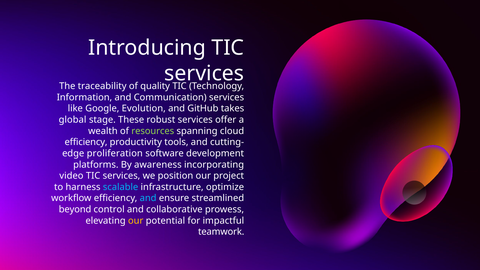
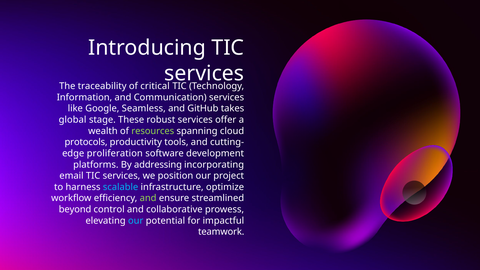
quality: quality -> critical
Evolution: Evolution -> Seamless
efficiency at (86, 142): efficiency -> protocols
awareness: awareness -> addressing
video: video -> email
and at (148, 198) colour: light blue -> light green
our at (136, 221) colour: yellow -> light blue
